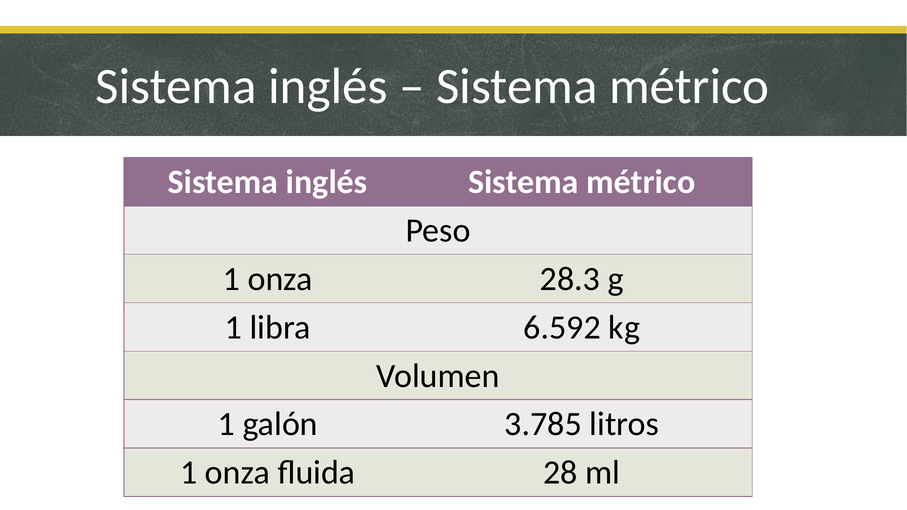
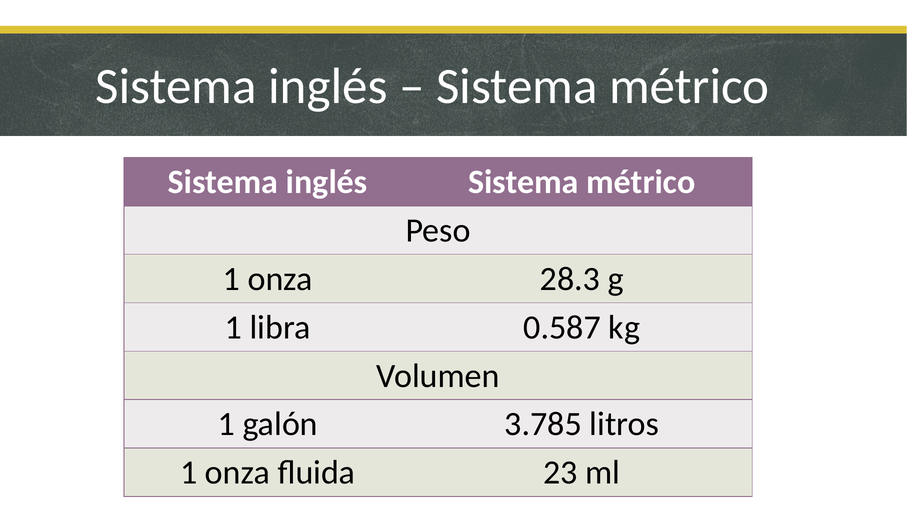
6.592: 6.592 -> 0.587
28: 28 -> 23
